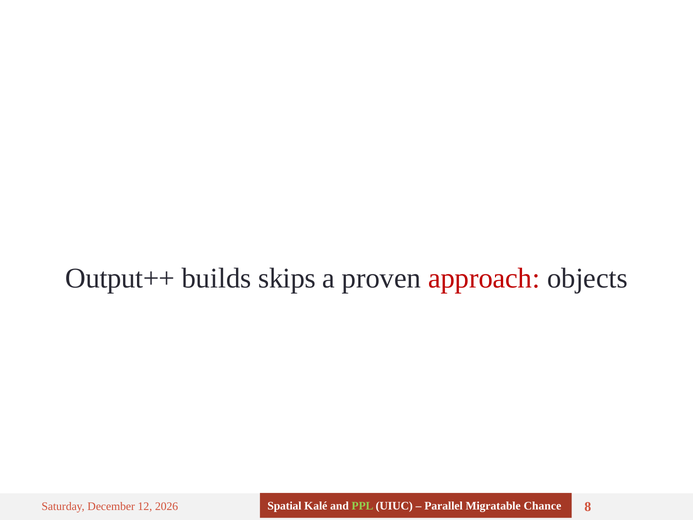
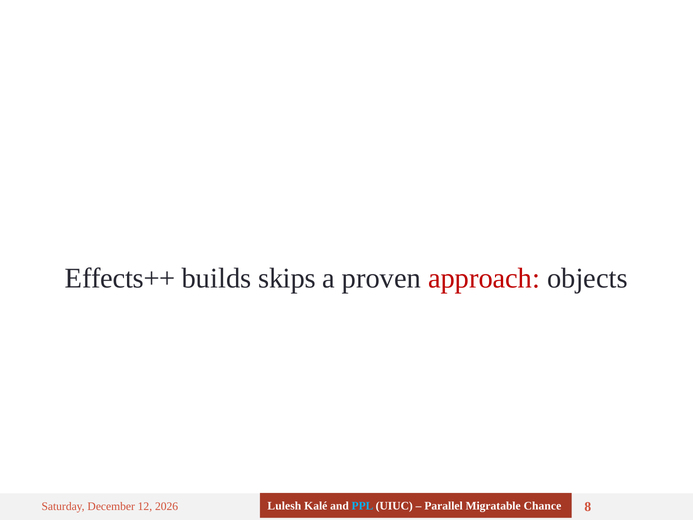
Output++: Output++ -> Effects++
Spatial: Spatial -> Lulesh
PPL colour: light green -> light blue
